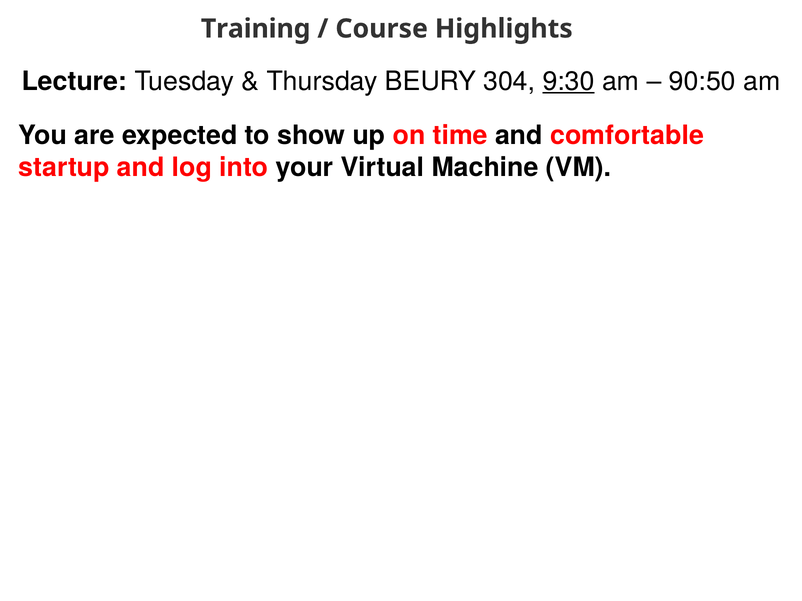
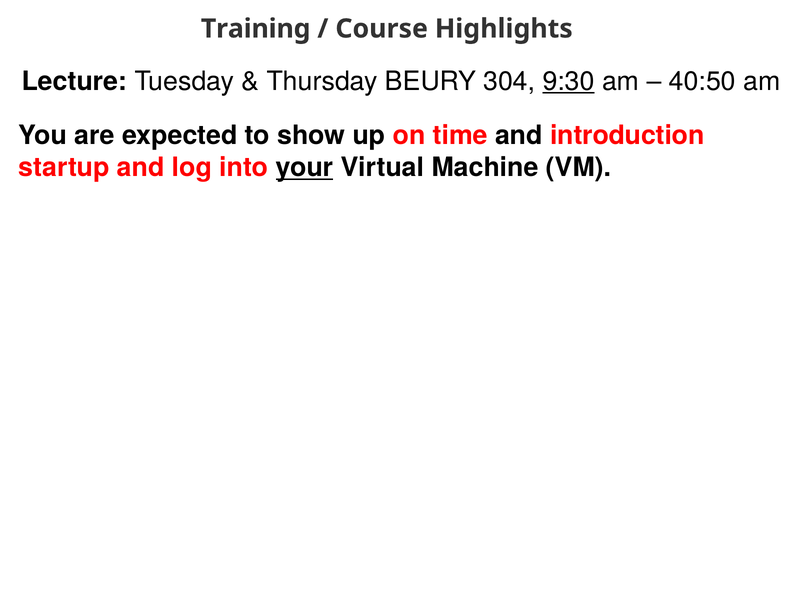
90:50: 90:50 -> 40:50
comfortable: comfortable -> introduction
your underline: none -> present
